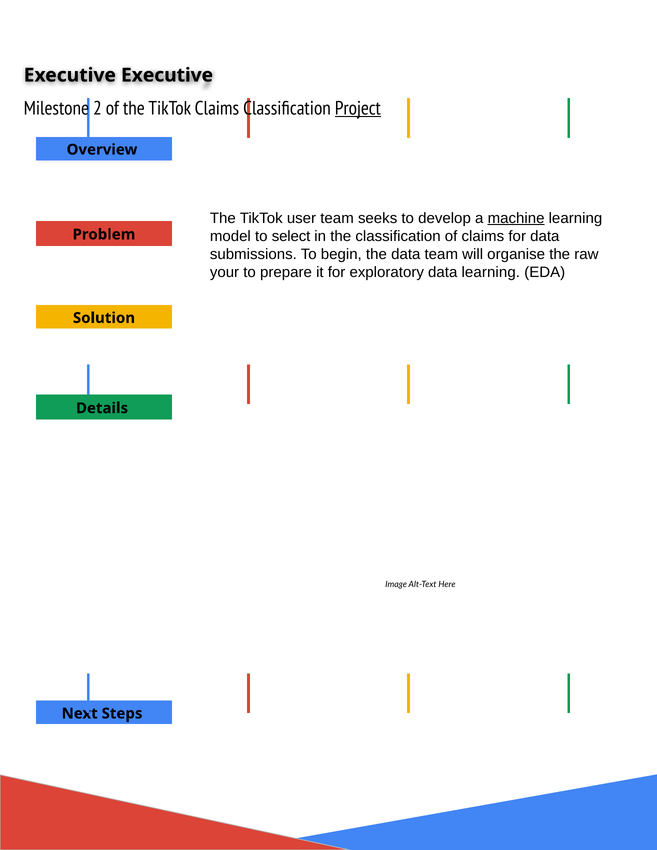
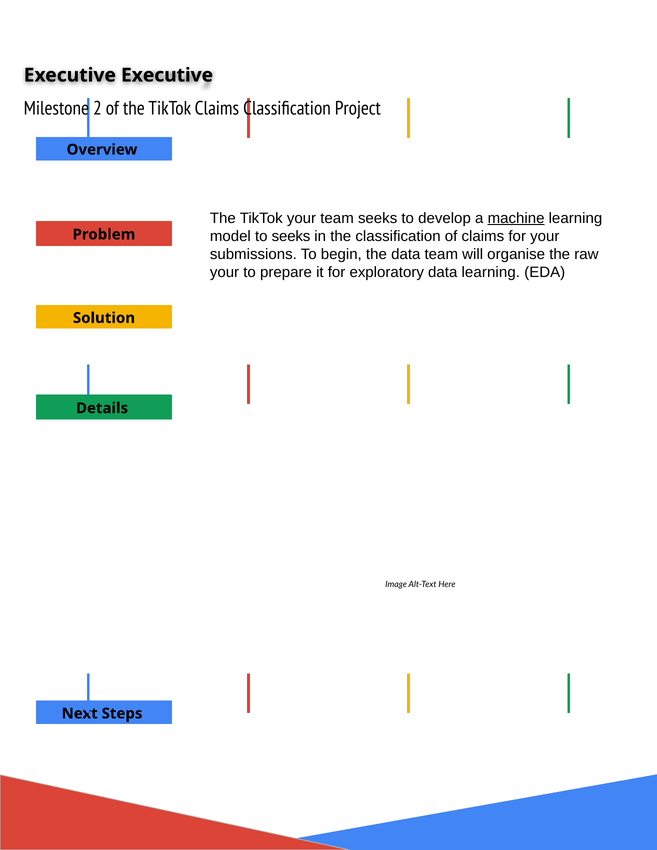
Project underline: present -> none
TikTok user: user -> your
to select: select -> seeks
for data: data -> your
